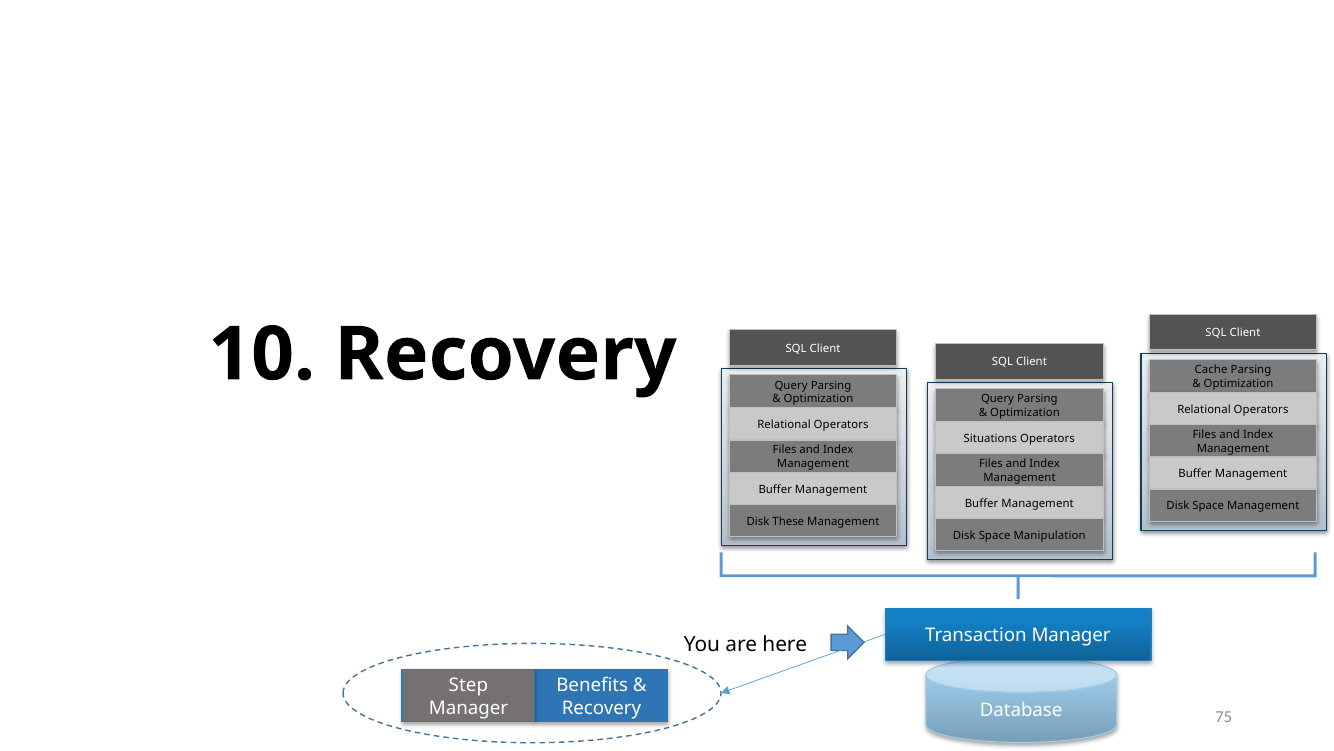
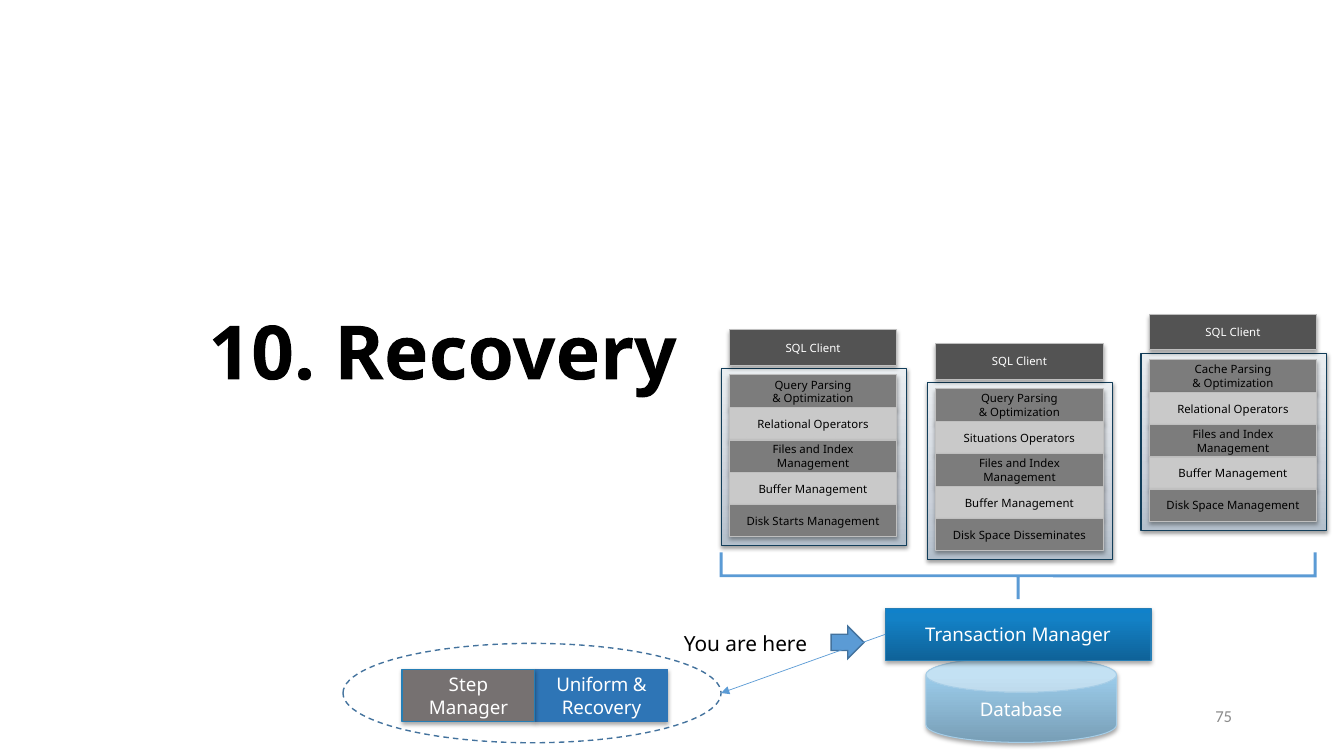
These: These -> Starts
Manipulation: Manipulation -> Disseminates
Benefits: Benefits -> Uniform
